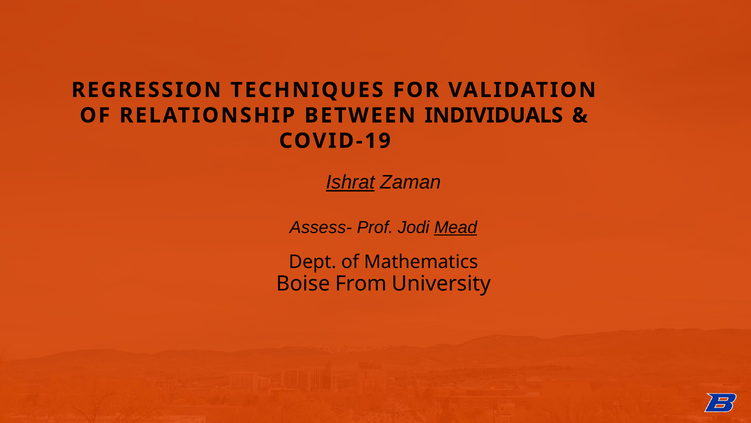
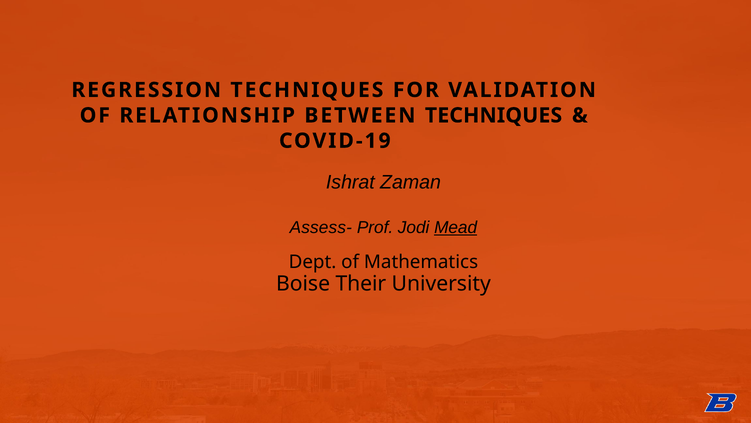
BETWEEN INDIVIDUALS: INDIVIDUALS -> TECHNIQUES
Ishrat underline: present -> none
From: From -> Their
